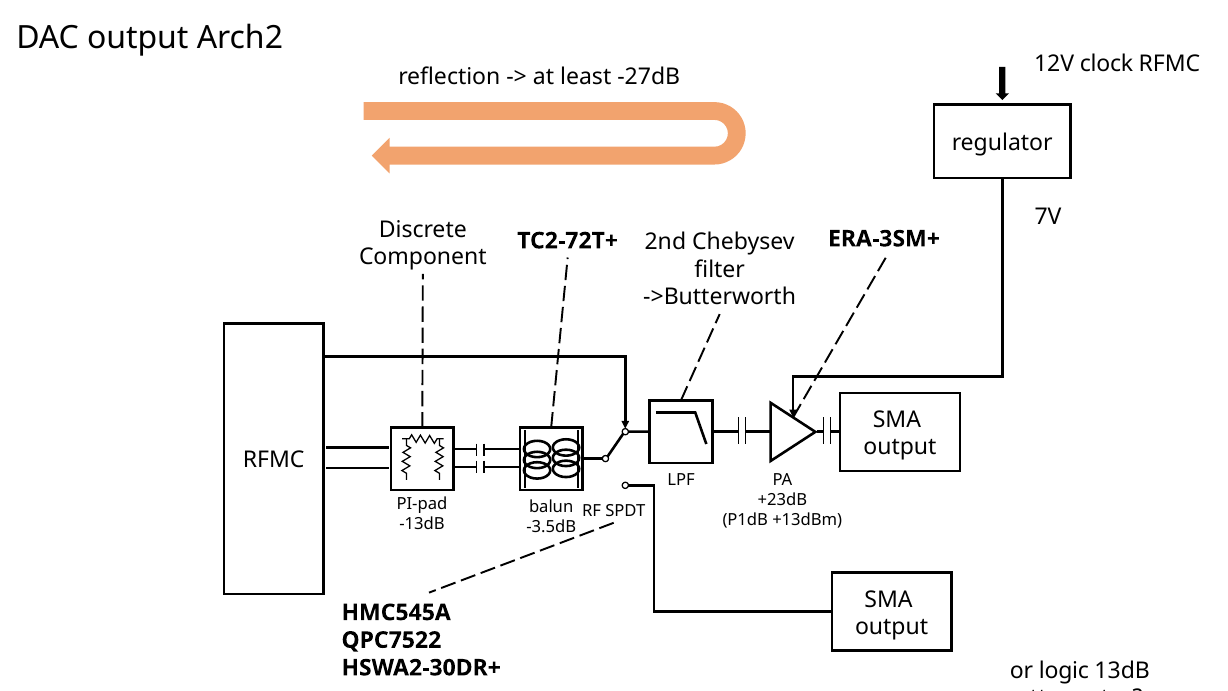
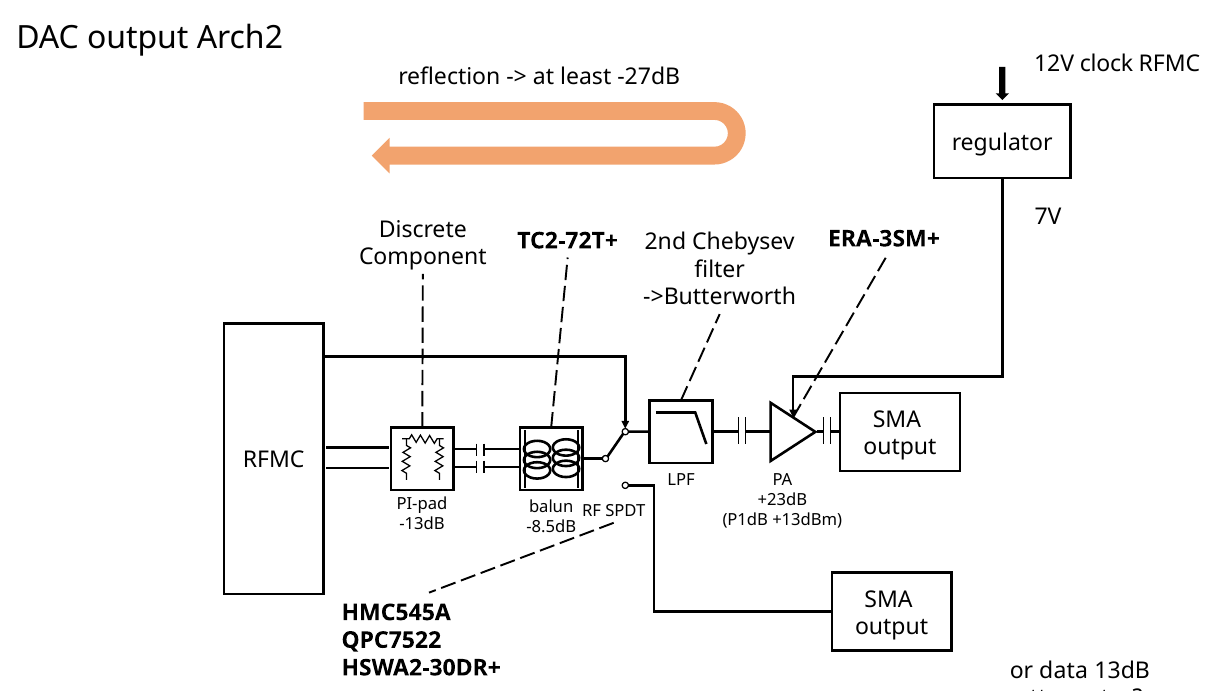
-3.5dB: -3.5dB -> -8.5dB
logic: logic -> data
